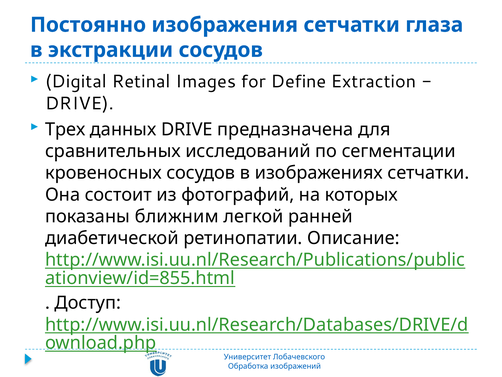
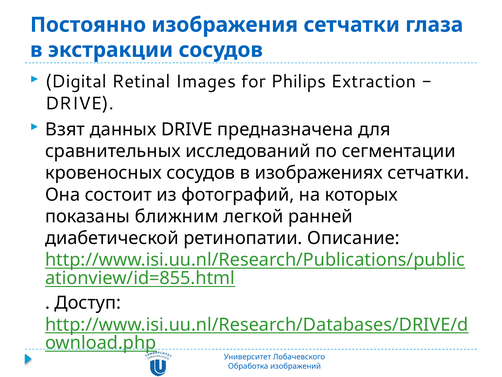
Define: Define -> Philips
Трех: Трех -> Взят
